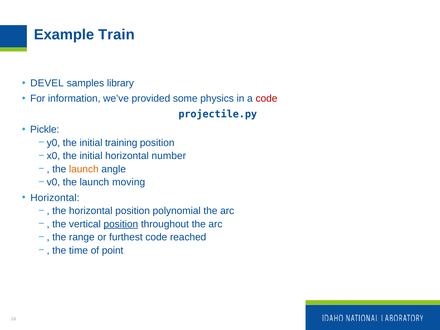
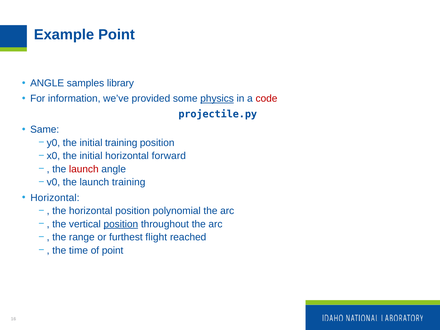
Example Train: Train -> Point
DEVEL at (47, 83): DEVEL -> ANGLE
physics underline: none -> present
Pickle: Pickle -> Same
number: number -> forward
launch at (84, 169) colour: orange -> red
launch moving: moving -> training
furthest code: code -> flight
